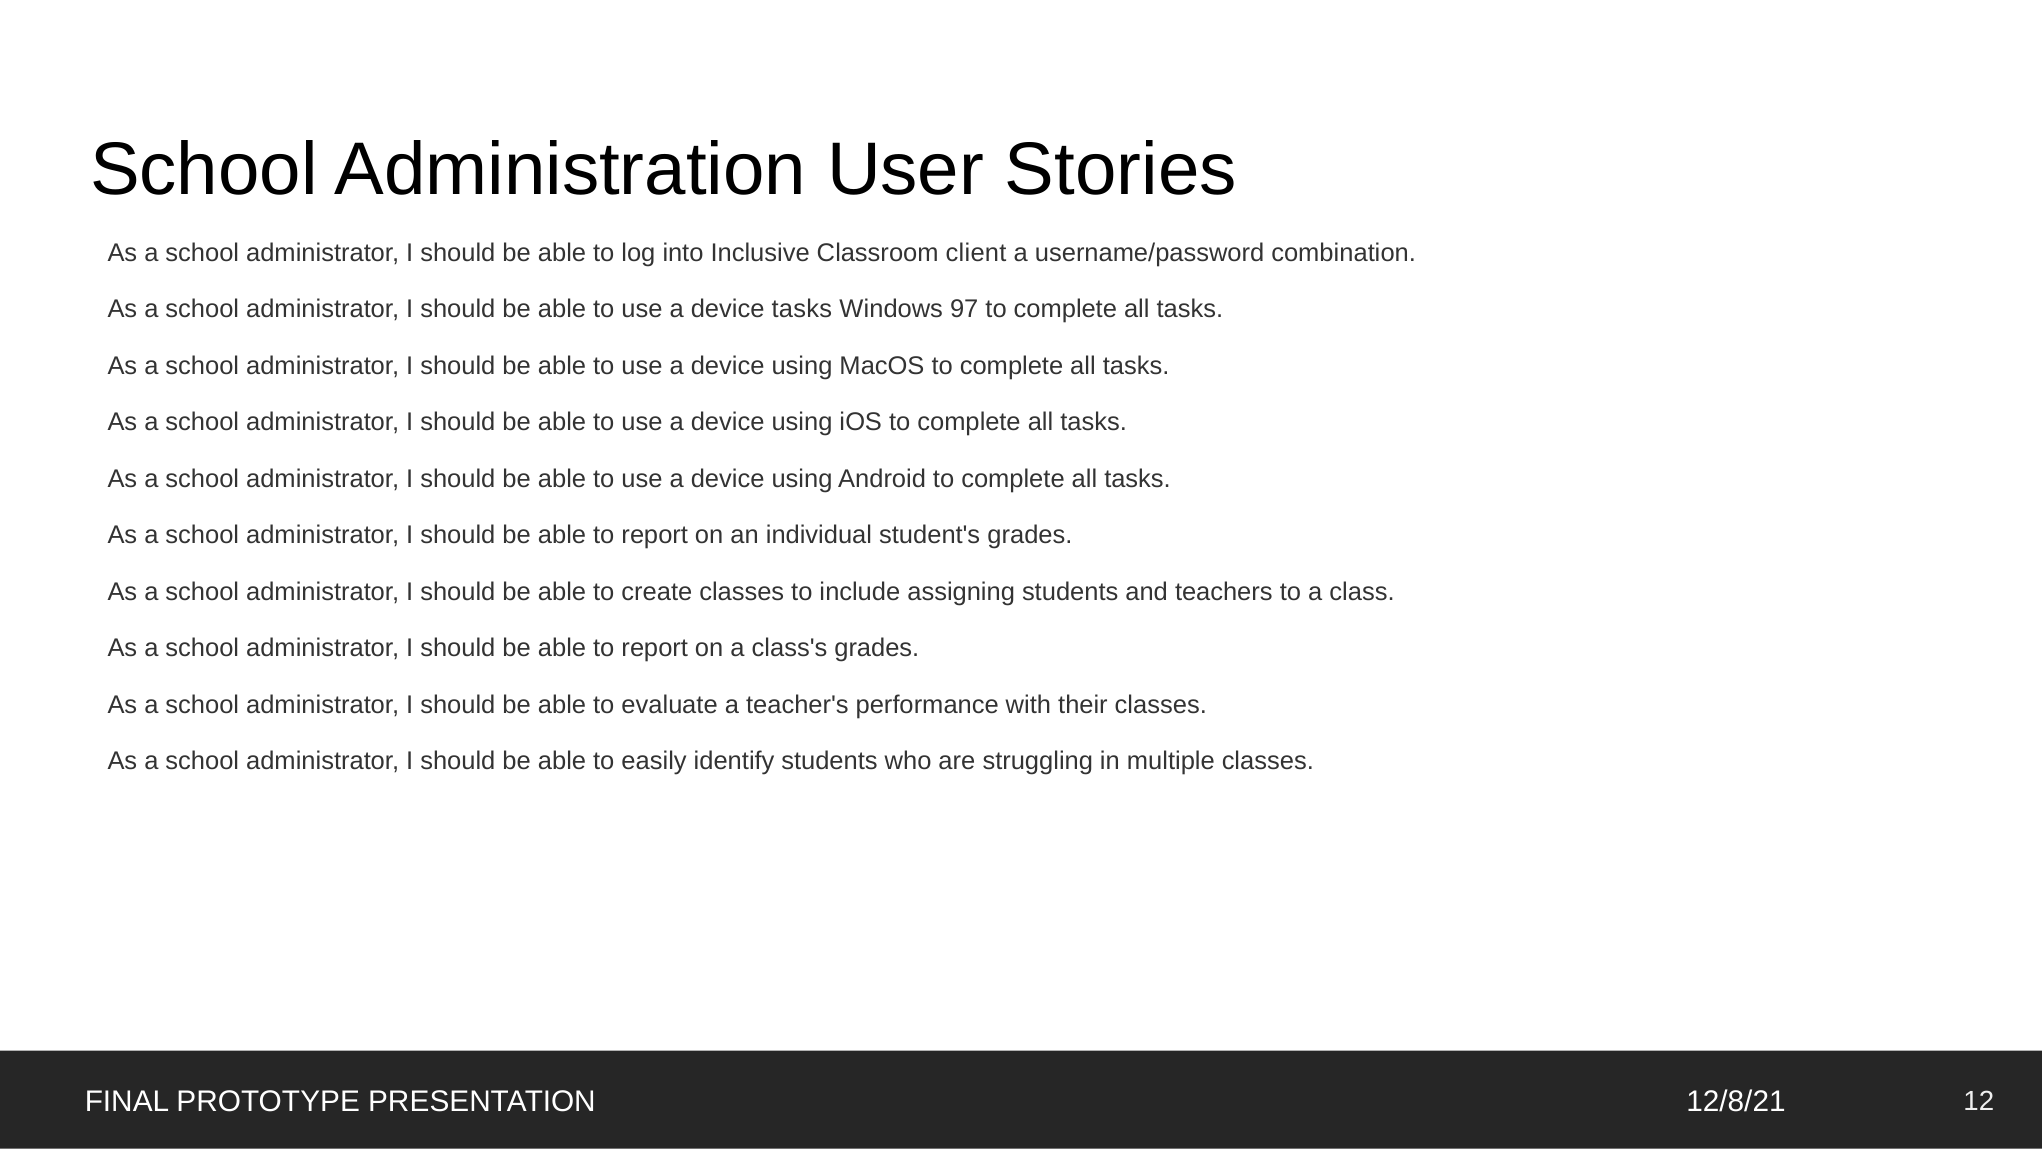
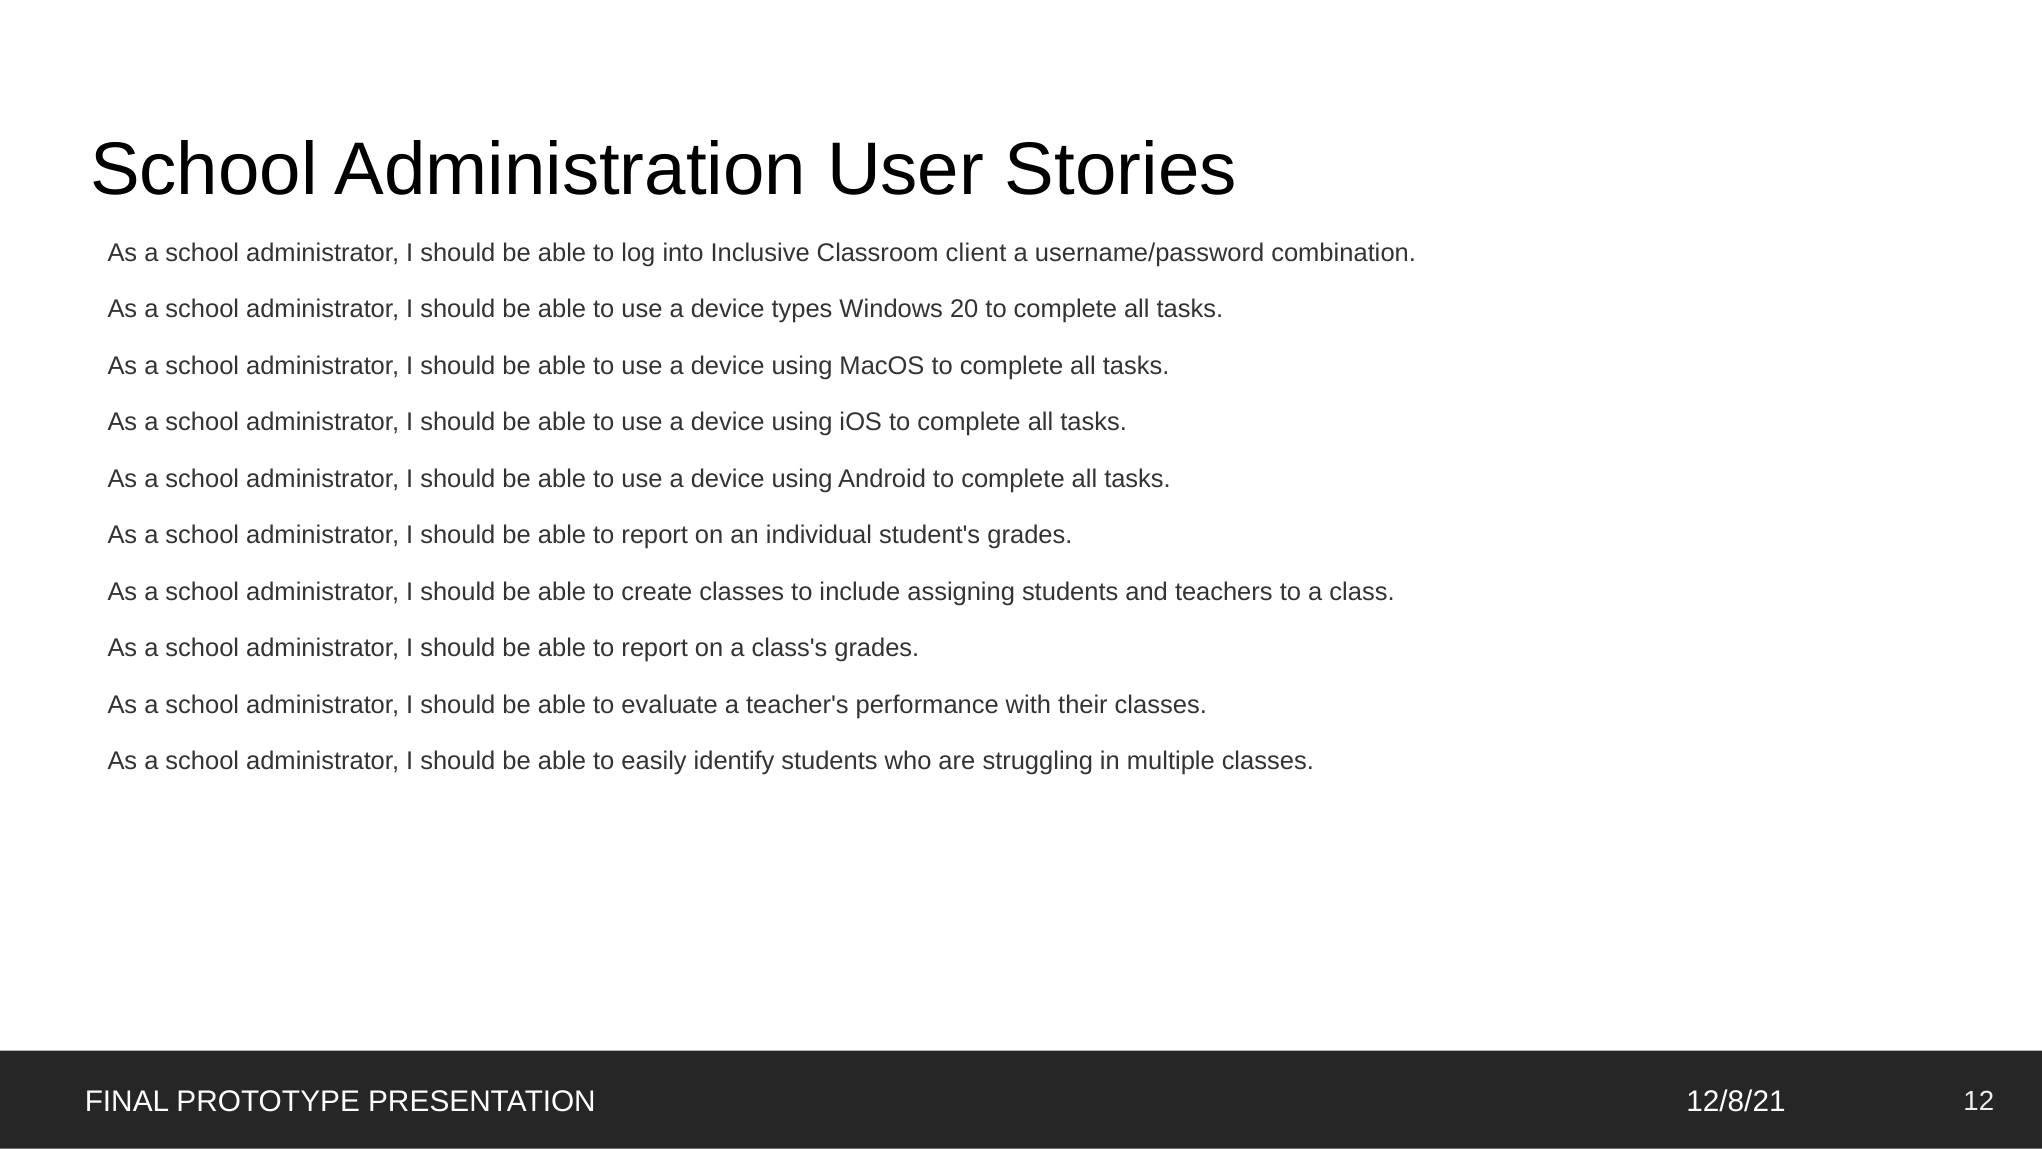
device tasks: tasks -> types
97: 97 -> 20
